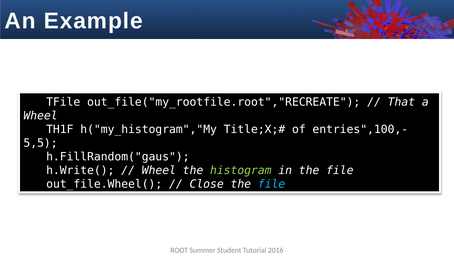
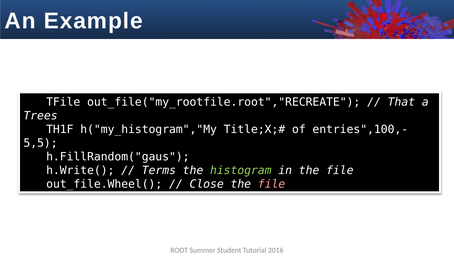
Wheel at (41, 116): Wheel -> Trees
Wheel at (159, 170): Wheel -> Terms
file at (272, 184) colour: light blue -> pink
